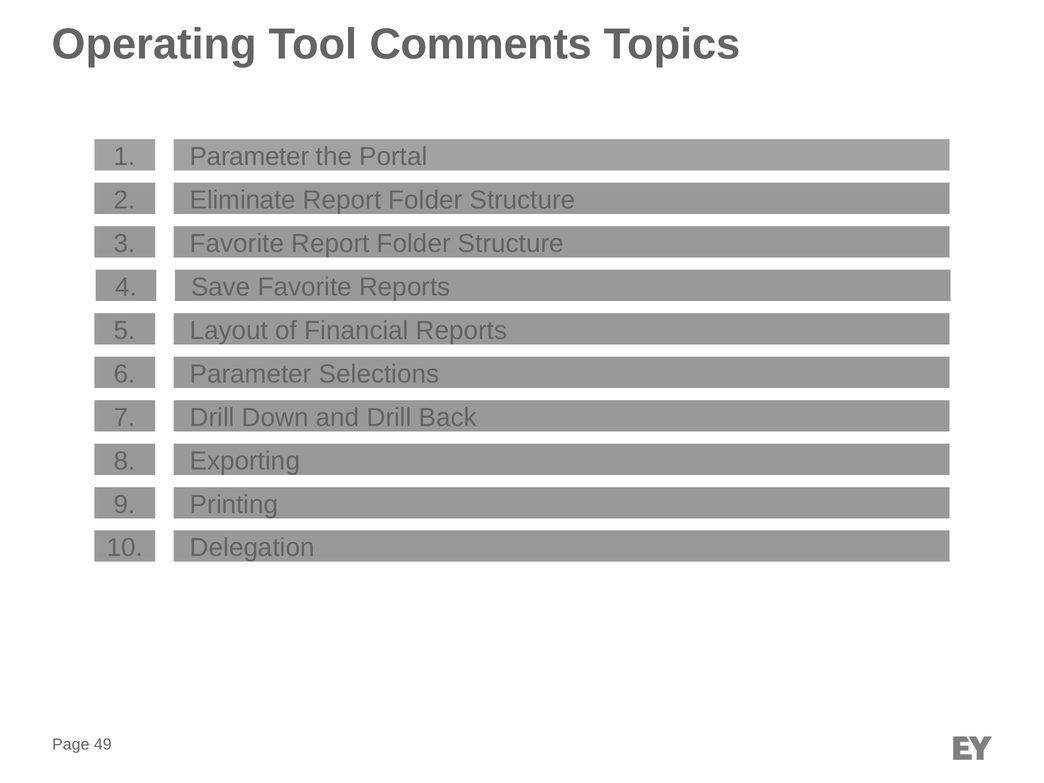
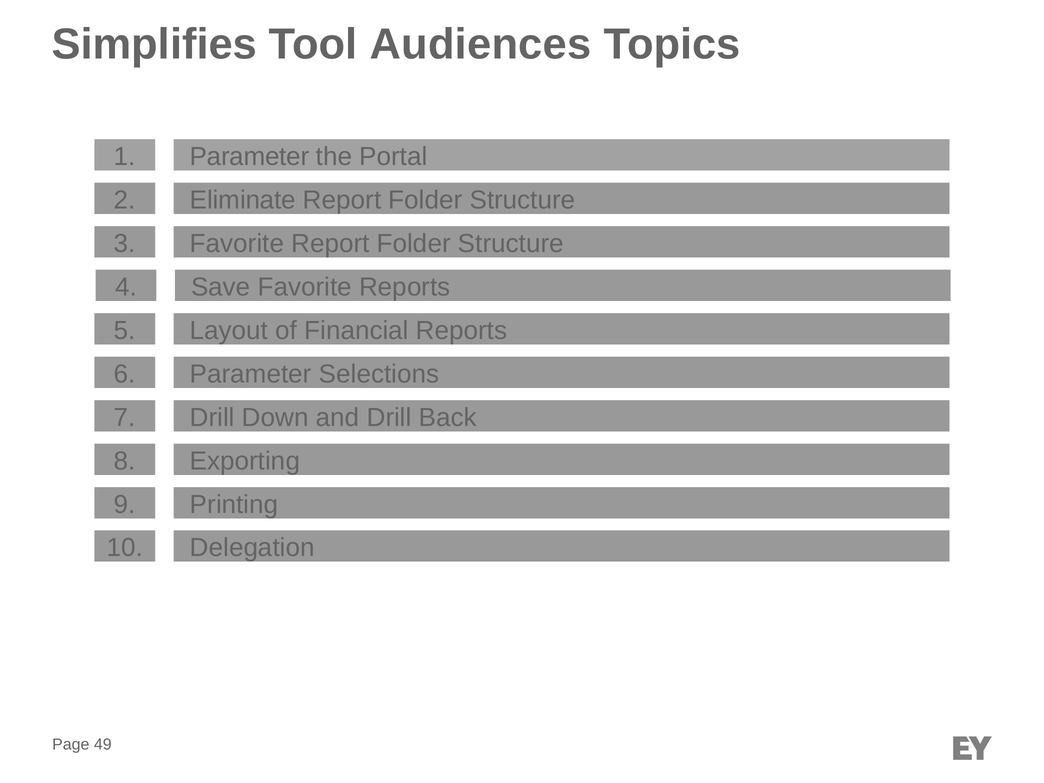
Operating: Operating -> Simplifies
Comments: Comments -> Audiences
